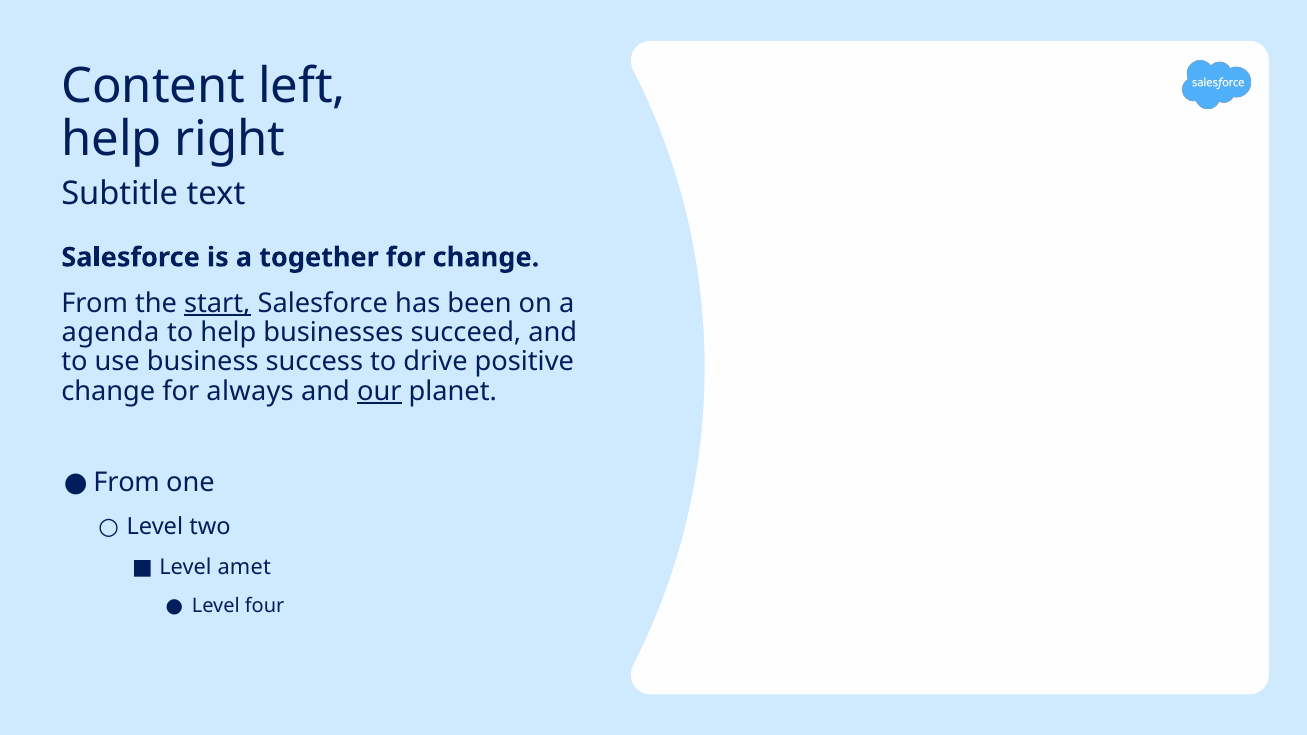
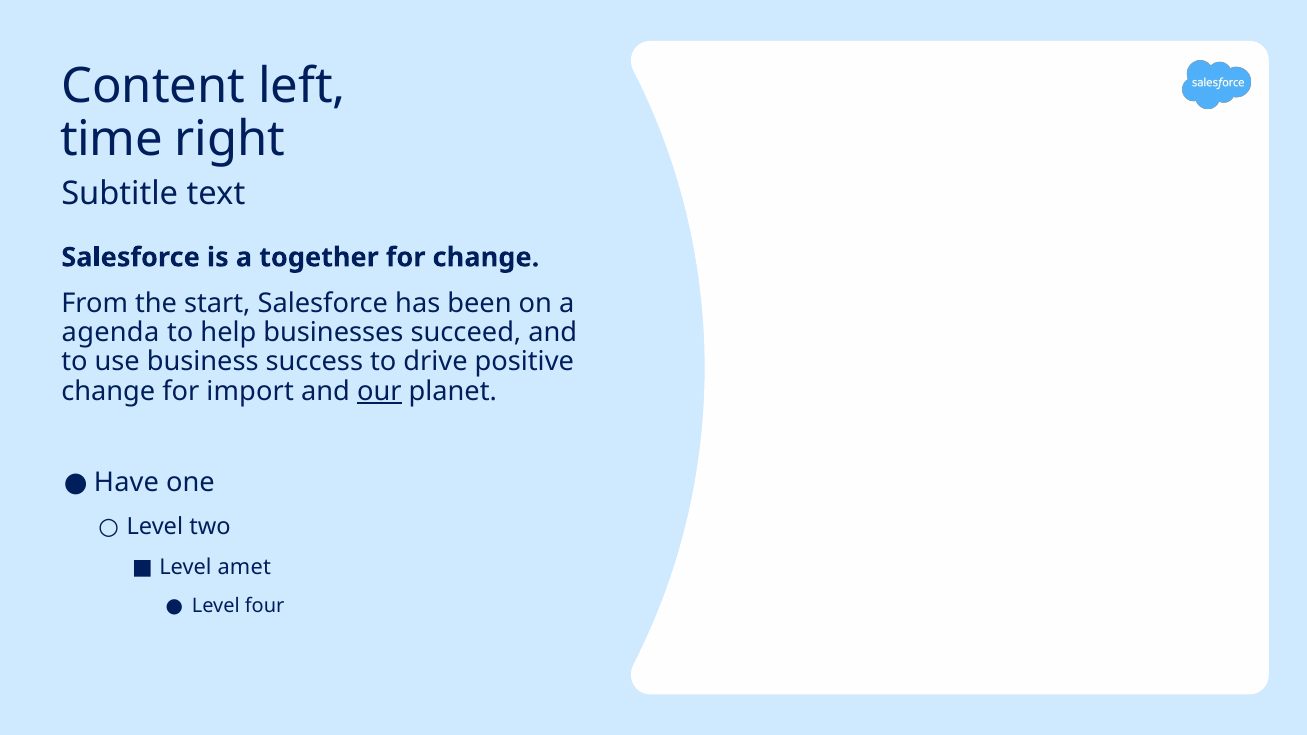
help at (112, 139): help -> time
start underline: present -> none
always: always -> import
From at (127, 483): From -> Have
